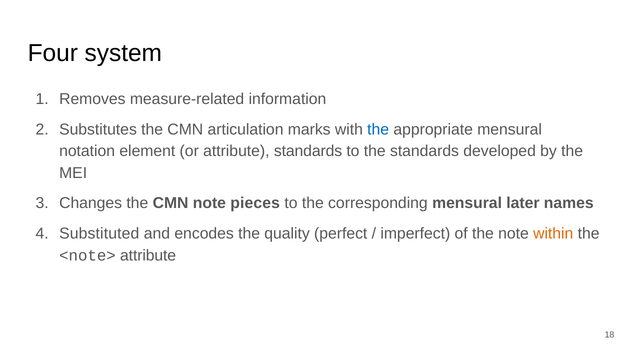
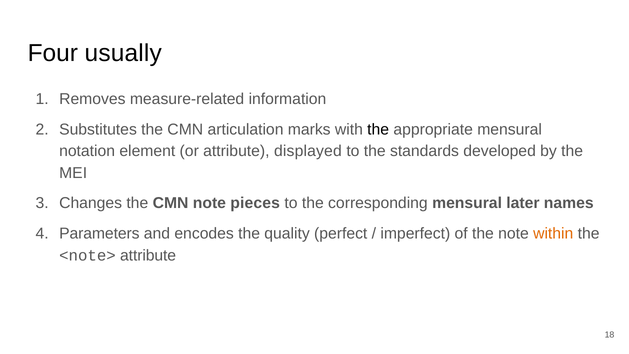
system: system -> usually
the at (378, 129) colour: blue -> black
attribute standards: standards -> displayed
Substituted: Substituted -> Parameters
